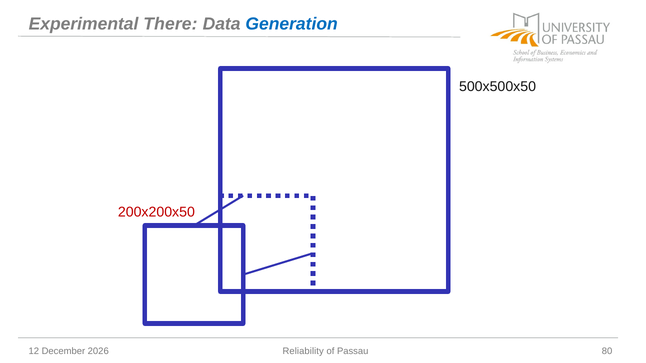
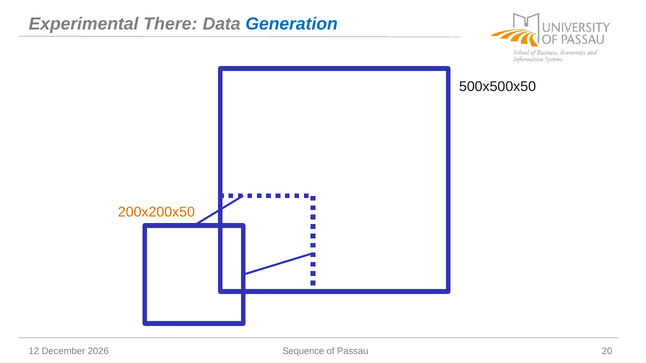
200x200x50 colour: red -> orange
Reliability: Reliability -> Sequence
80: 80 -> 20
